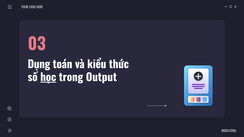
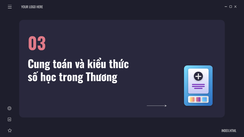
Dụng: Dụng -> Cung
học underline: present -> none
Output: Output -> Thương
